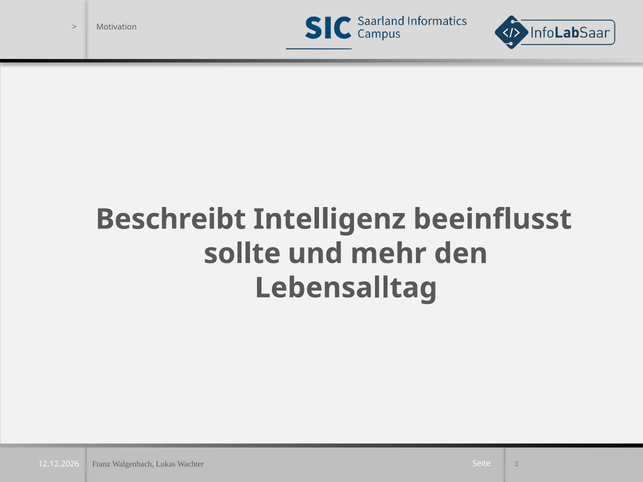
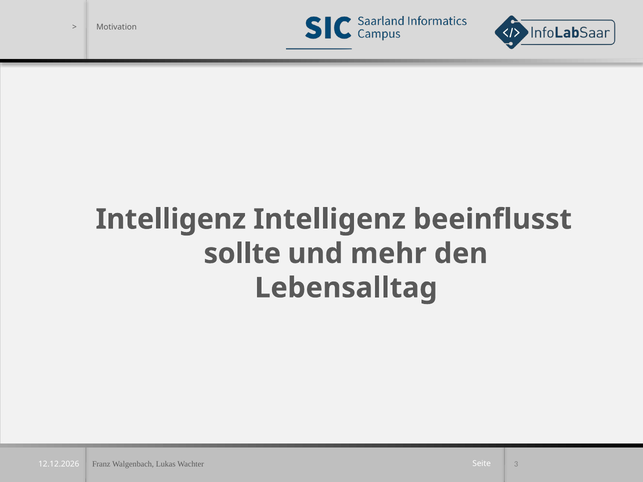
Beschreibt at (171, 219): Beschreibt -> Intelligenz
